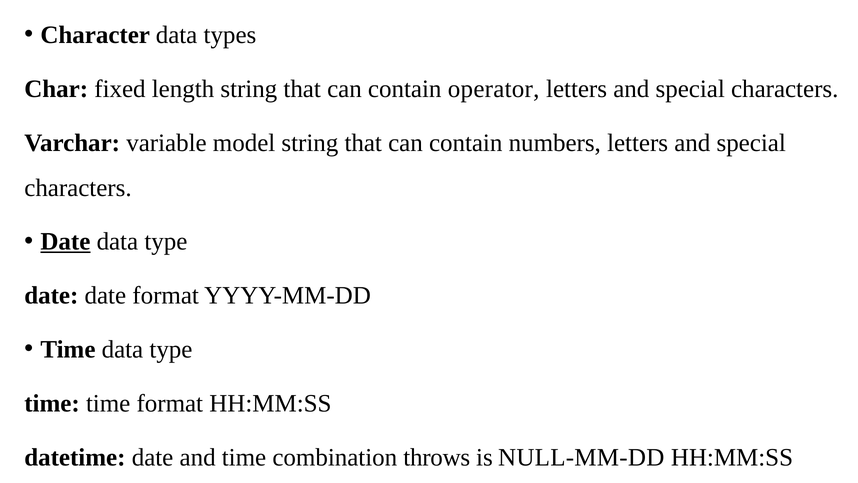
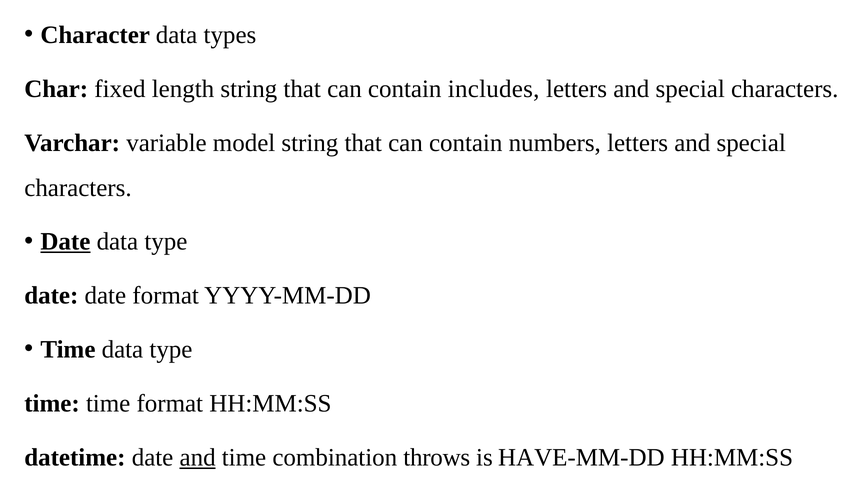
operator: operator -> includes
and at (198, 457) underline: none -> present
NULL-MM-DD: NULL-MM-DD -> HAVE-MM-DD
